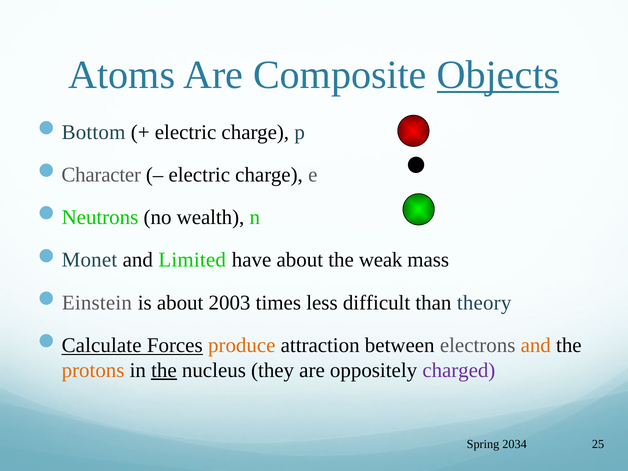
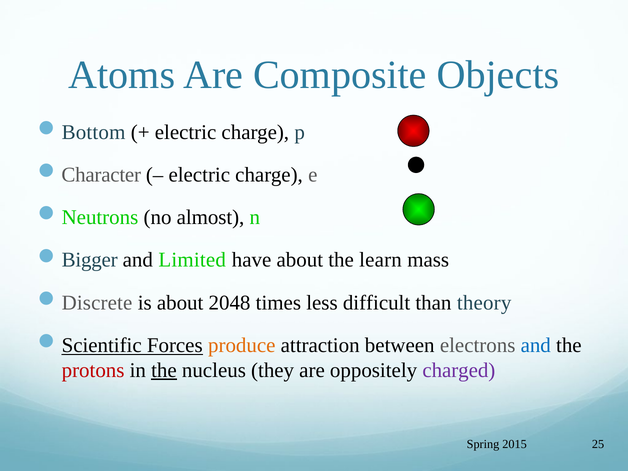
Objects underline: present -> none
wealth: wealth -> almost
Monet: Monet -> Bigger
weak: weak -> learn
Einstein: Einstein -> Discrete
2003: 2003 -> 2048
Calculate: Calculate -> Scientific
and at (536, 345) colour: orange -> blue
protons colour: orange -> red
2034: 2034 -> 2015
